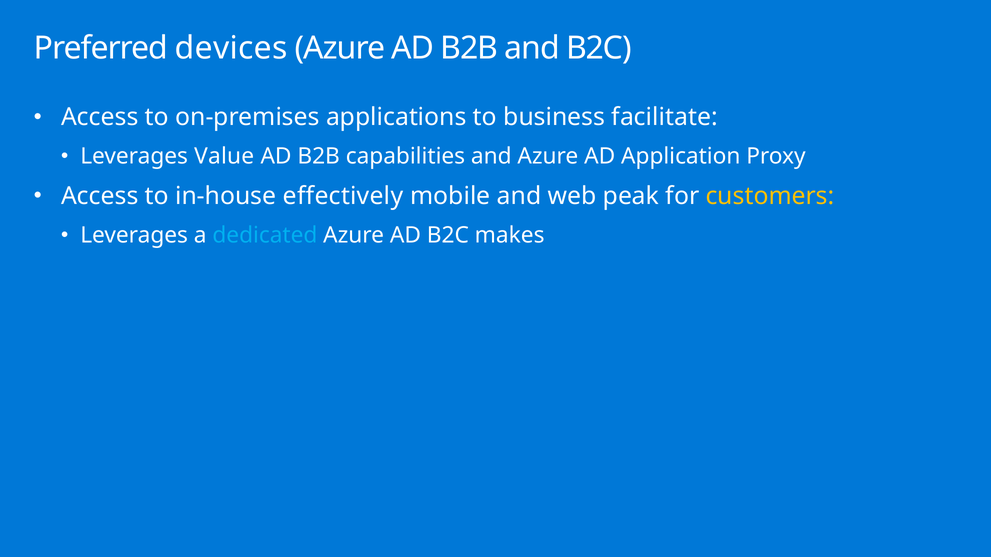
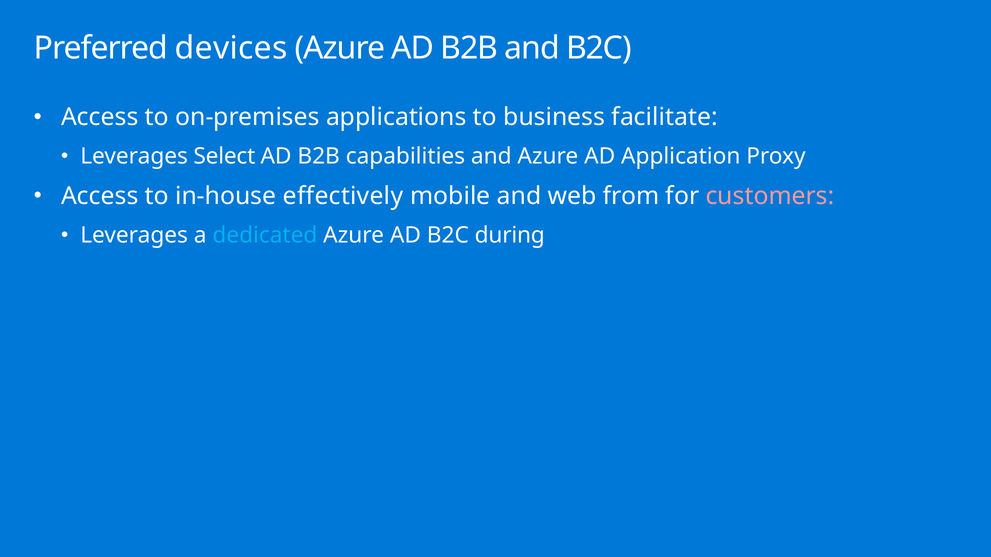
Value: Value -> Select
peak: peak -> from
customers colour: yellow -> pink
makes: makes -> during
